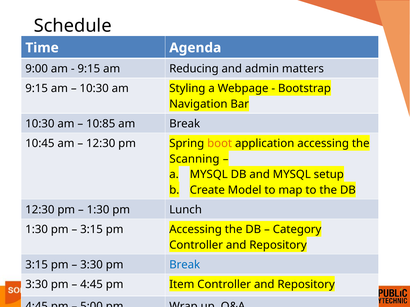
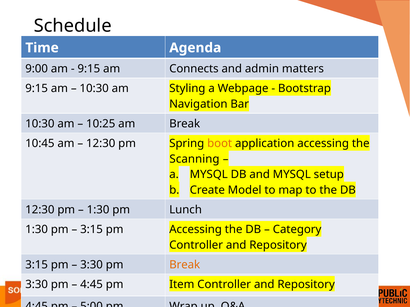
Reducing: Reducing -> Connects
10:85: 10:85 -> 10:25
Break at (185, 265) colour: blue -> orange
